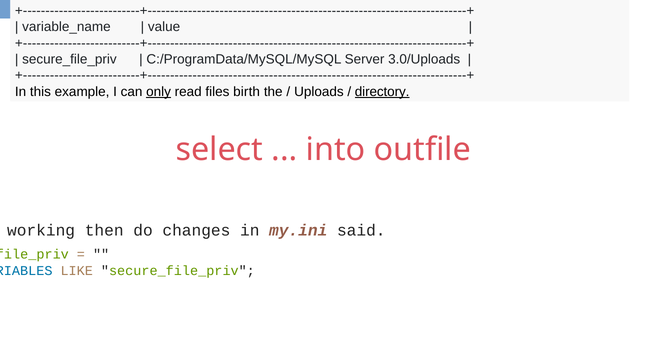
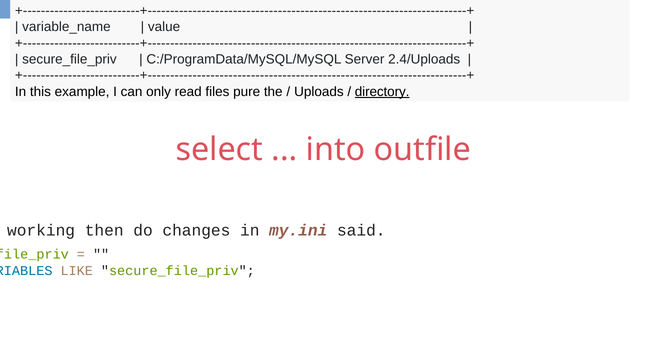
3.0/Uploads: 3.0/Uploads -> 2.4/Uploads
only underline: present -> none
birth: birth -> pure
